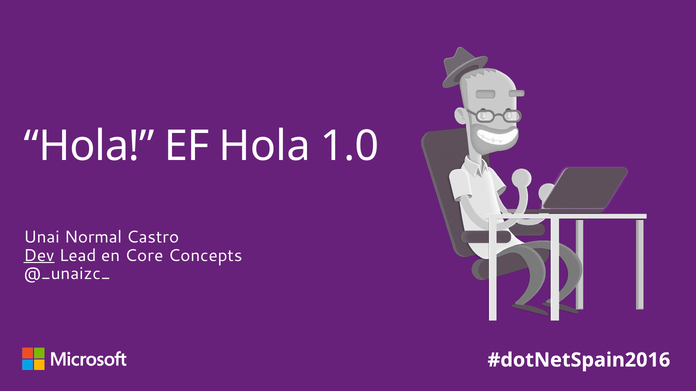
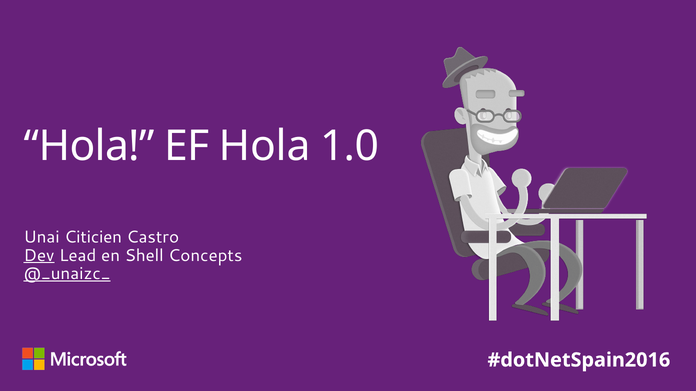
Normal: Normal -> Citicien
Core: Core -> Shell
@_unaizc_ underline: none -> present
